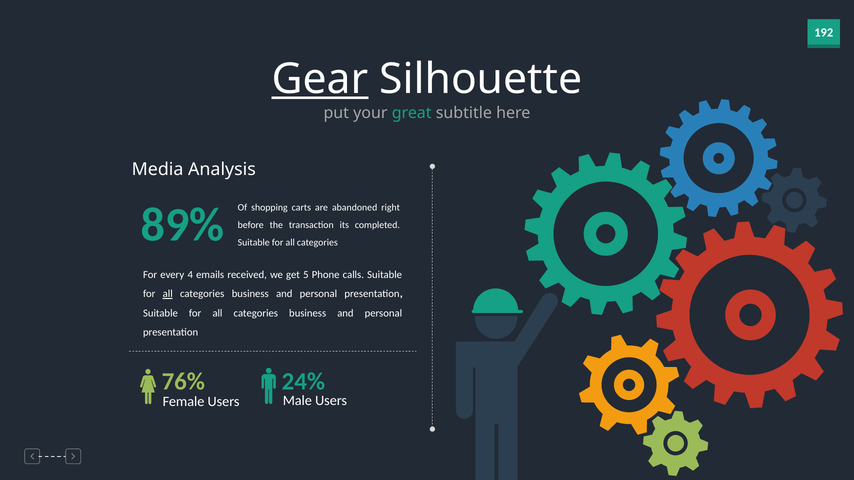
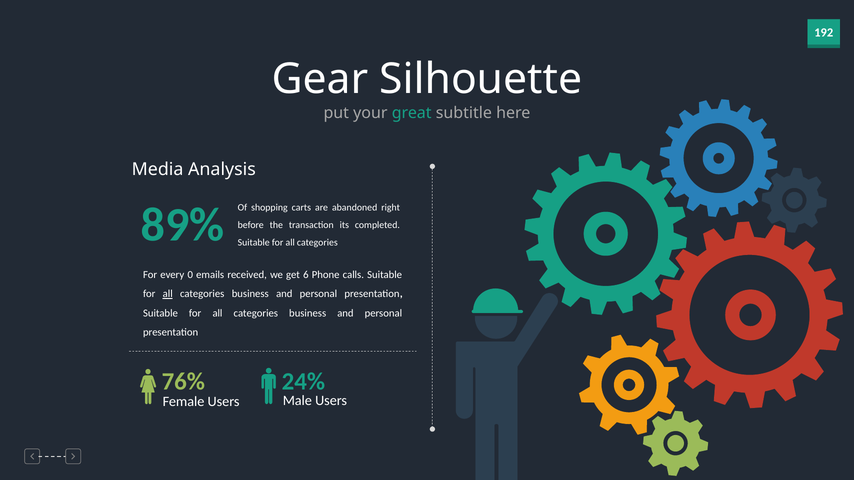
Gear underline: present -> none
4: 4 -> 0
5: 5 -> 6
